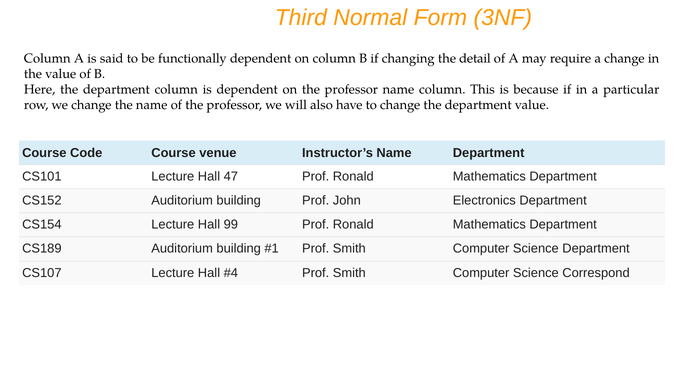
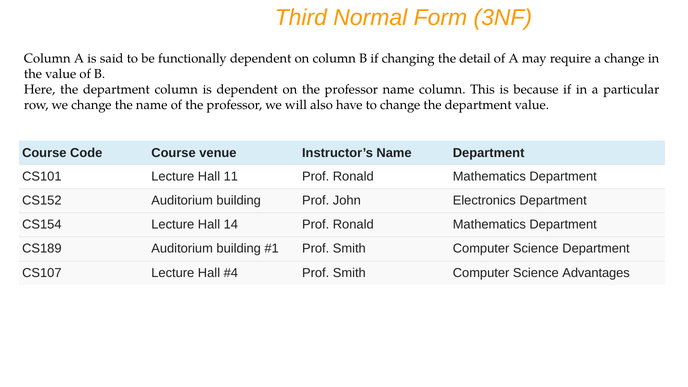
47: 47 -> 11
99: 99 -> 14
Correspond: Correspond -> Advantages
